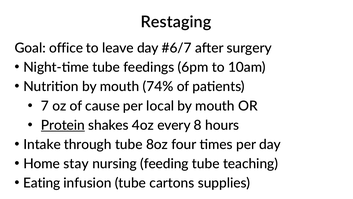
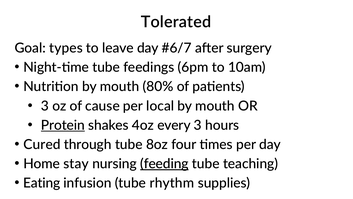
Restaging: Restaging -> Tolerated
office: office -> types
74%: 74% -> 80%
7 at (45, 106): 7 -> 3
every 8: 8 -> 3
Intake: Intake -> Cured
feeding underline: none -> present
cartons: cartons -> rhythm
